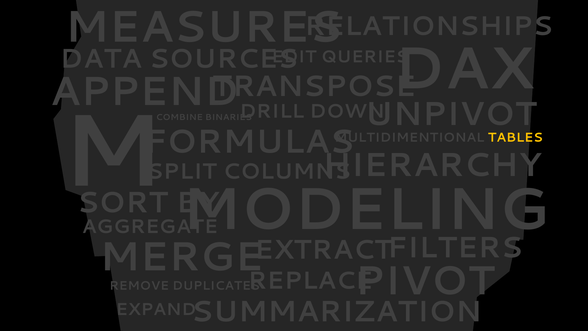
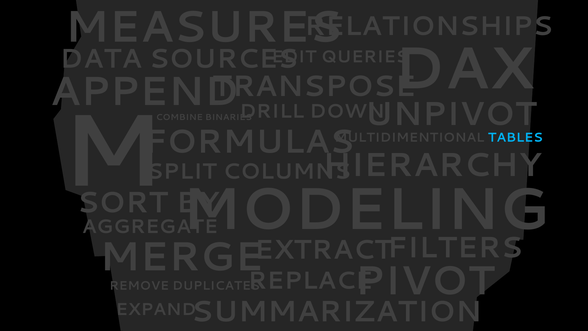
TABLES colour: yellow -> light blue
